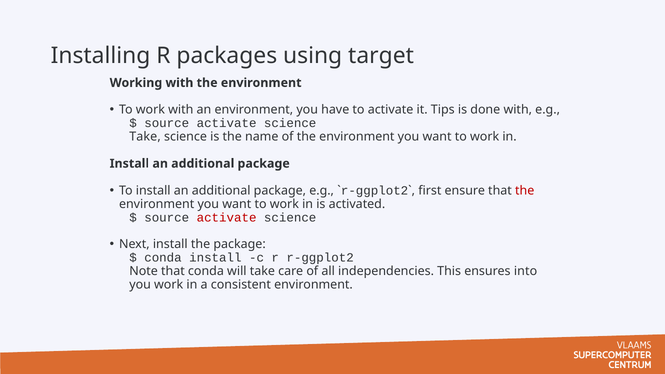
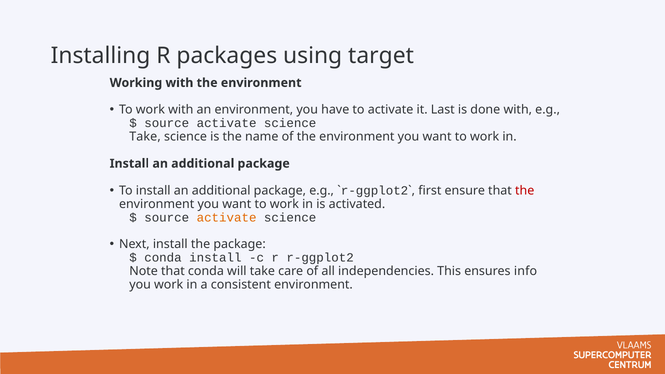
Tips: Tips -> Last
activate at (227, 217) colour: red -> orange
into: into -> info
